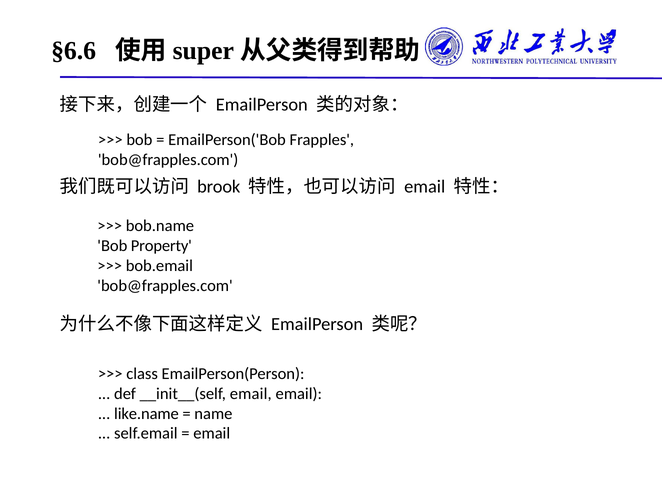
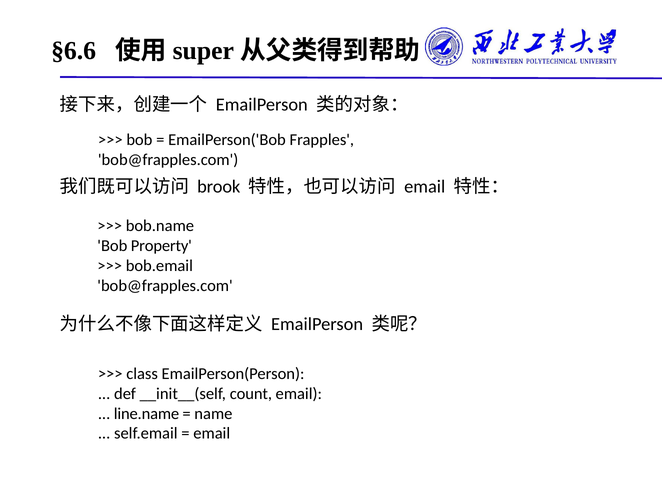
__init__(self email: email -> count
like.name: like.name -> line.name
